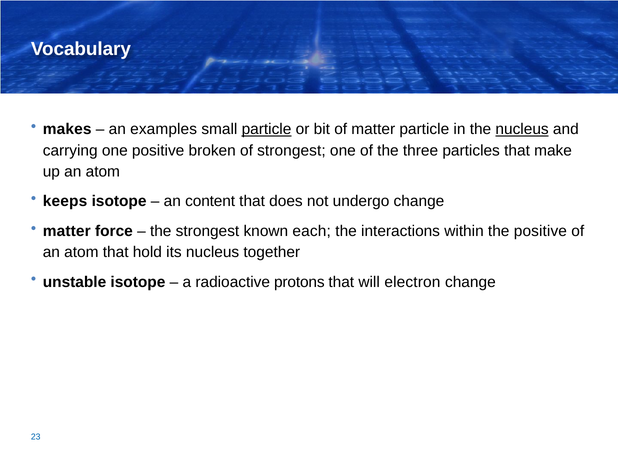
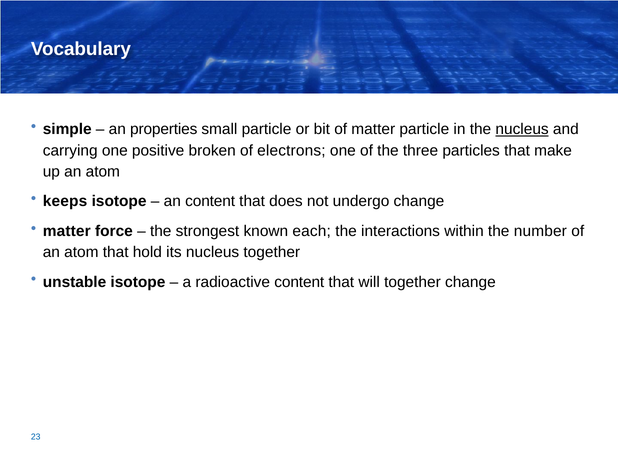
makes: makes -> simple
examples: examples -> properties
particle at (267, 129) underline: present -> none
of strongest: strongest -> electrons
the positive: positive -> number
radioactive protons: protons -> content
will electron: electron -> together
